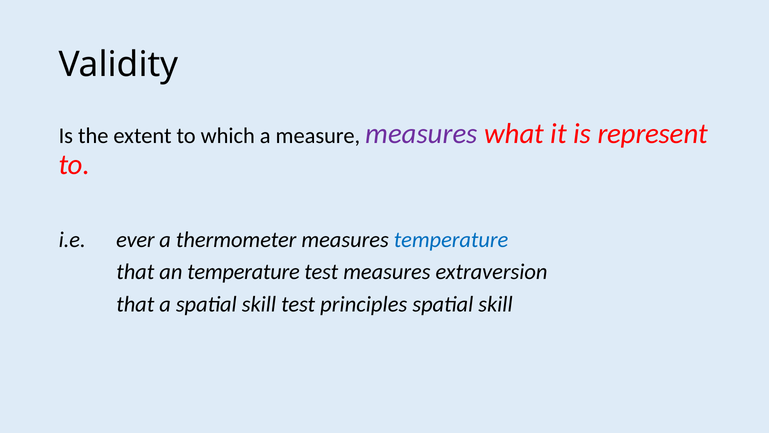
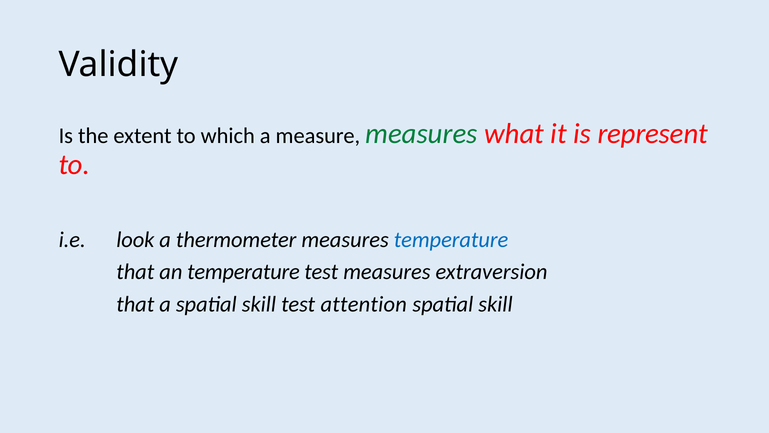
measures at (421, 133) colour: purple -> green
ever: ever -> look
principles: principles -> attention
